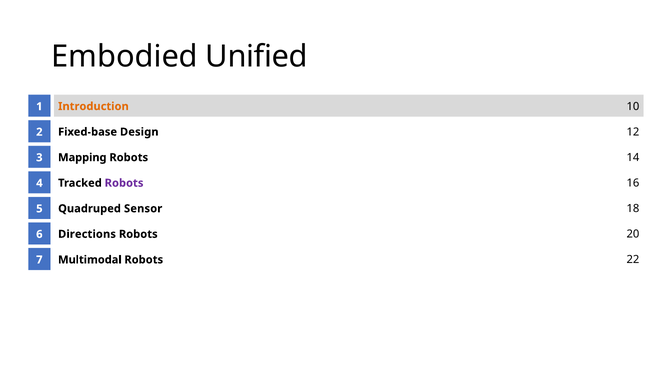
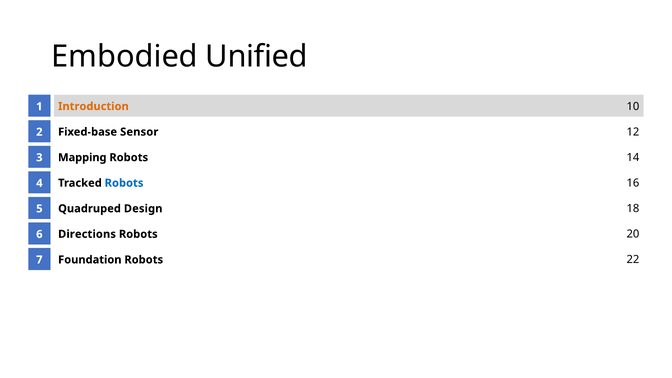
Design: Design -> Sensor
Robots at (124, 183) colour: purple -> blue
Sensor: Sensor -> Design
Multimodal: Multimodal -> Foundation
